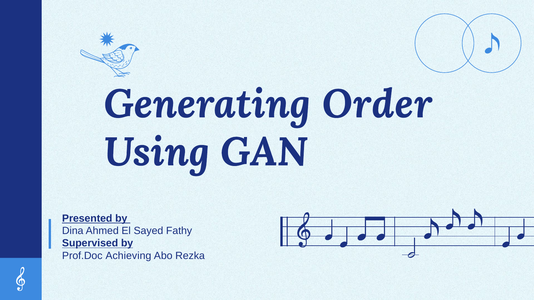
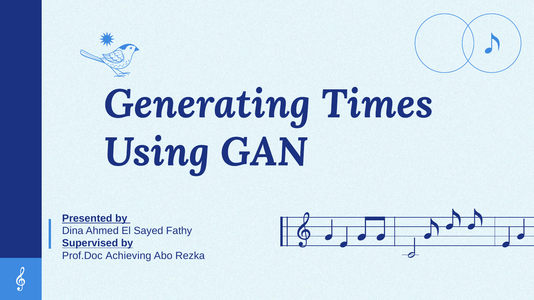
Order: Order -> Times
